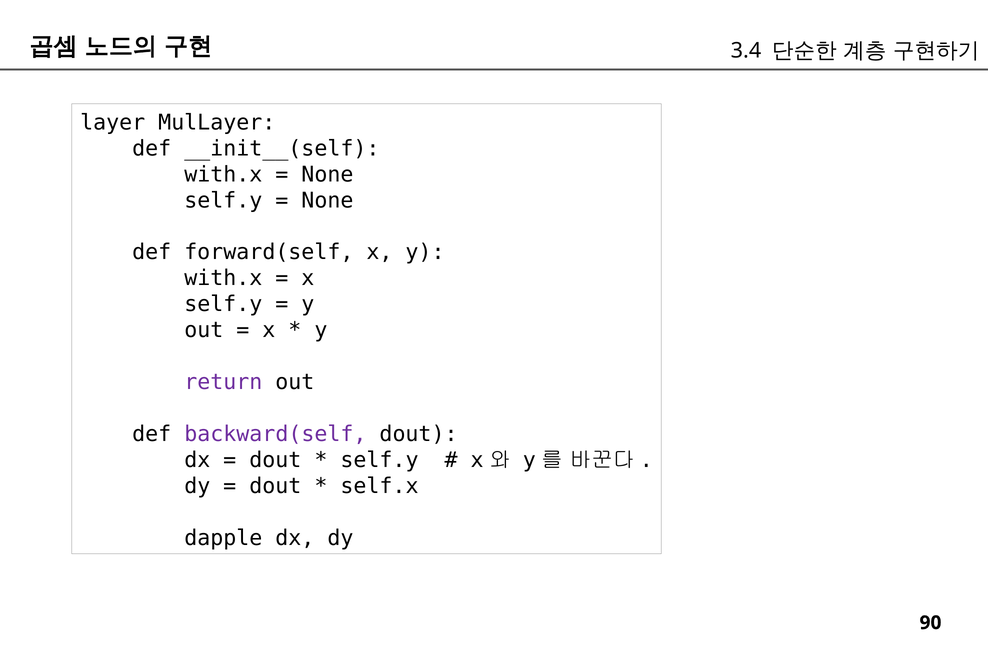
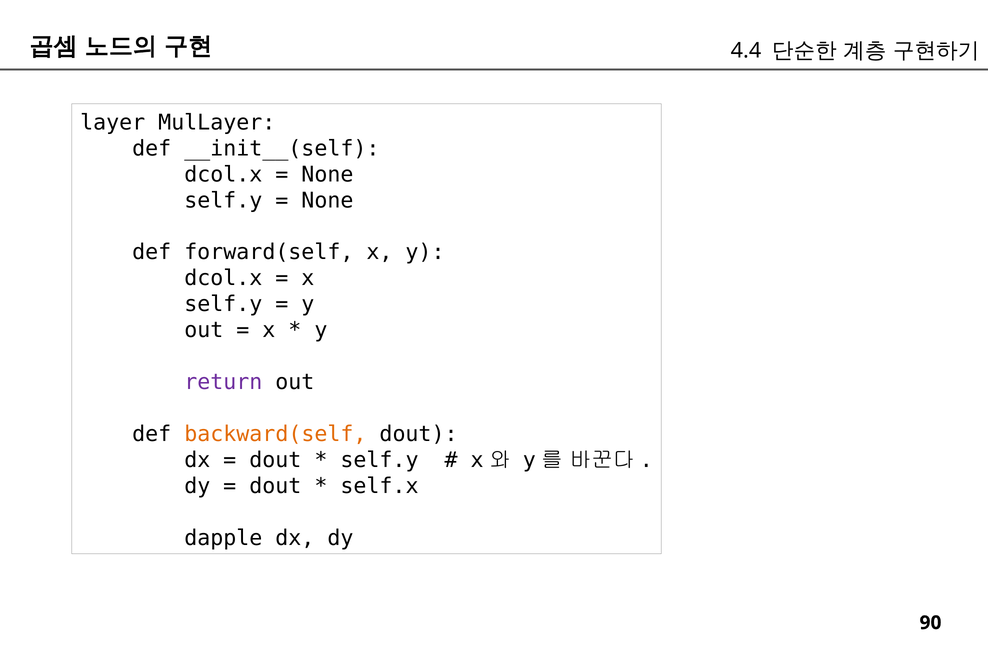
3.4: 3.4 -> 4.4
with.x at (223, 174): with.x -> dcol.x
with.x at (223, 278): with.x -> dcol.x
backward(self colour: purple -> orange
